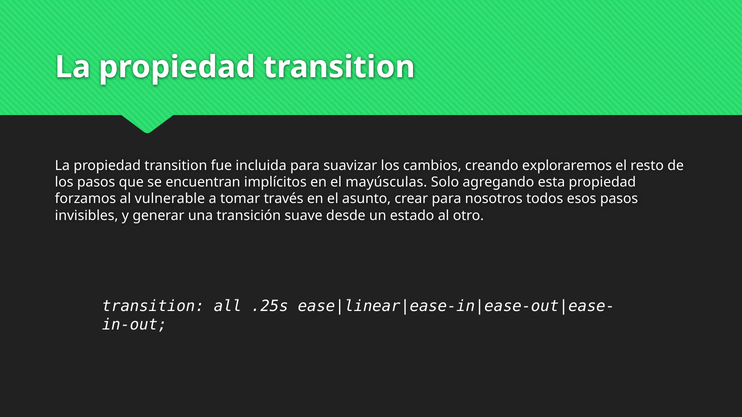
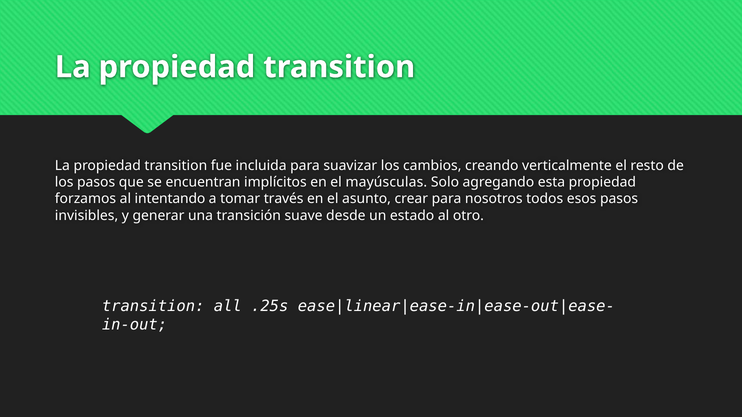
exploraremos: exploraremos -> verticalmente
vulnerable: vulnerable -> intentando
